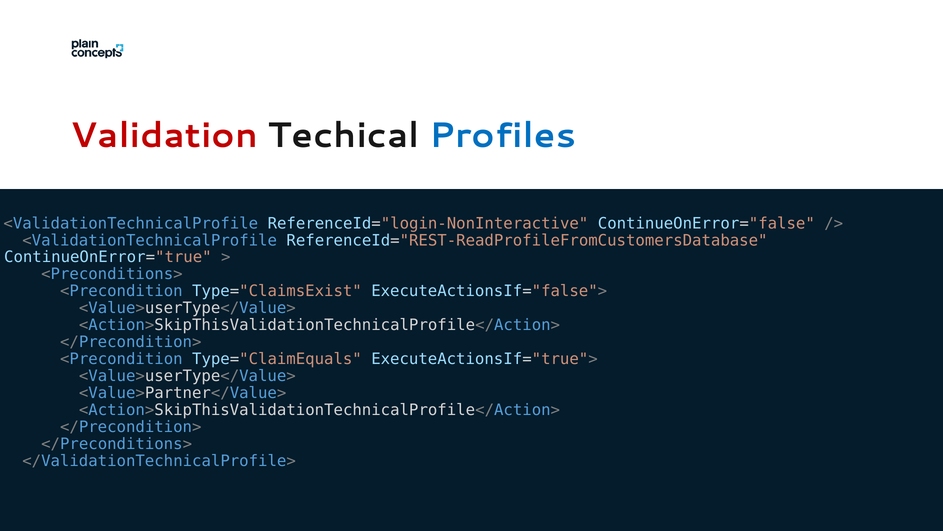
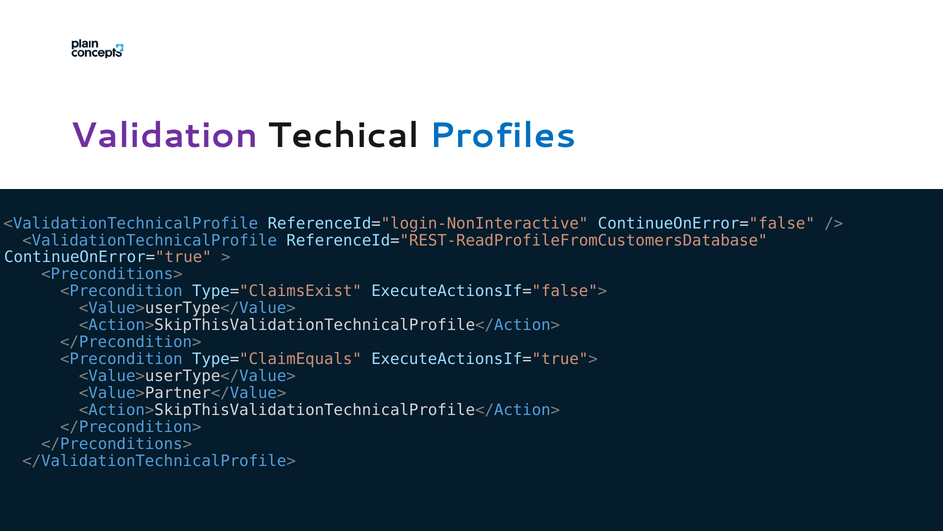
Validation colour: red -> purple
